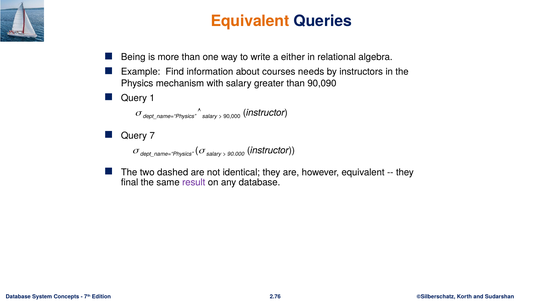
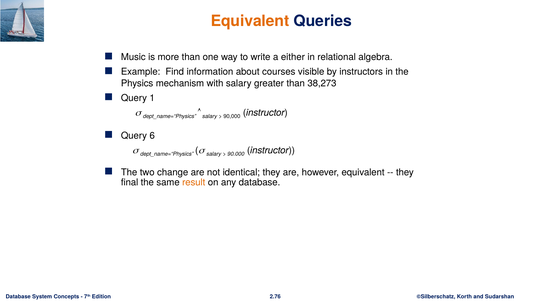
Being: Being -> Music
needs: needs -> visible
90,090: 90,090 -> 38,273
7: 7 -> 6
dashed: dashed -> change
result colour: purple -> orange
